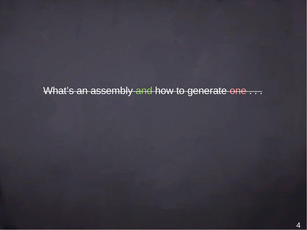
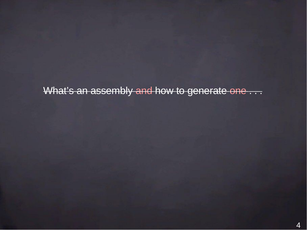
and colour: light green -> pink
